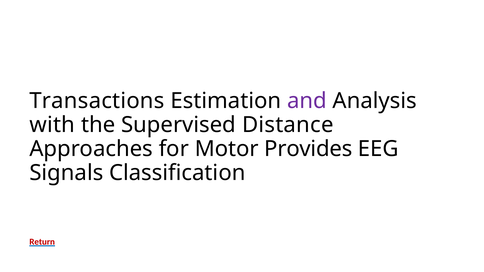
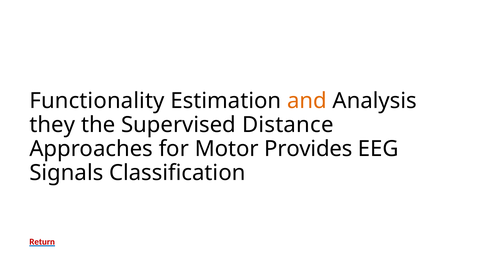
Transactions: Transactions -> Functionality
and colour: purple -> orange
with: with -> they
